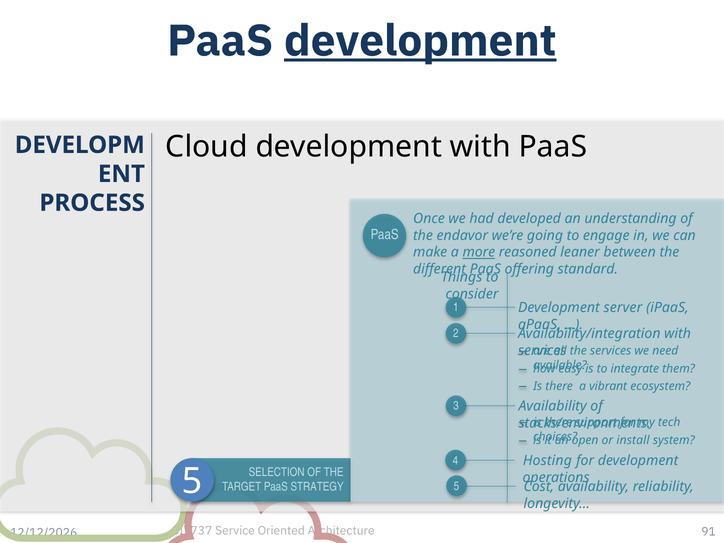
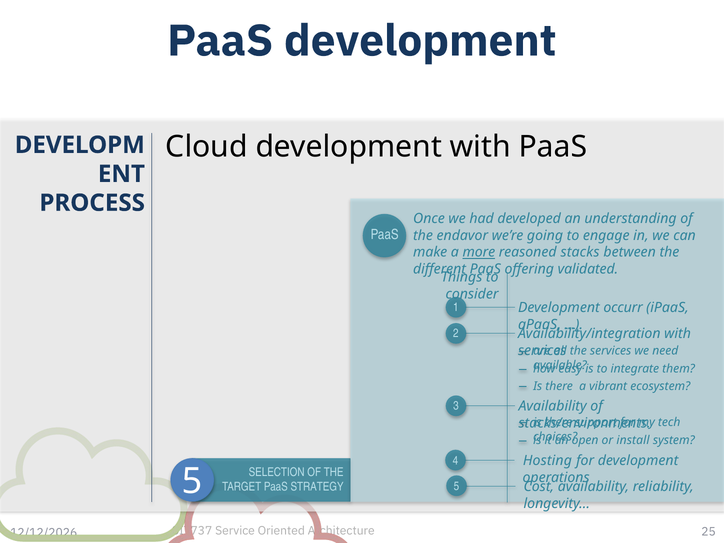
development at (420, 41) underline: present -> none
leaner: leaner -> stacks
standard: standard -> validated
server: server -> occurr
91: 91 -> 25
